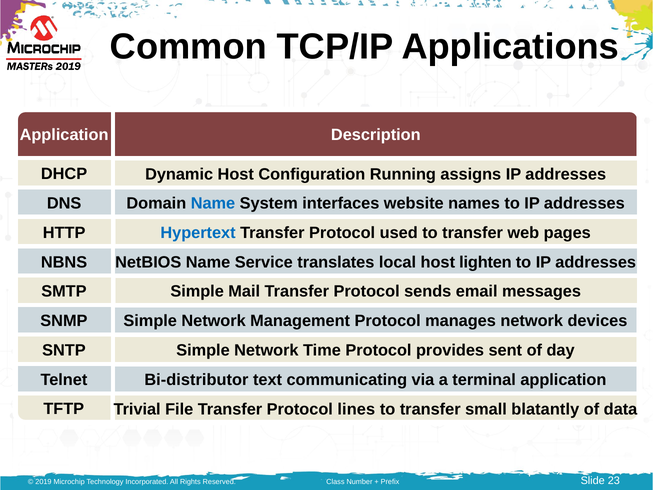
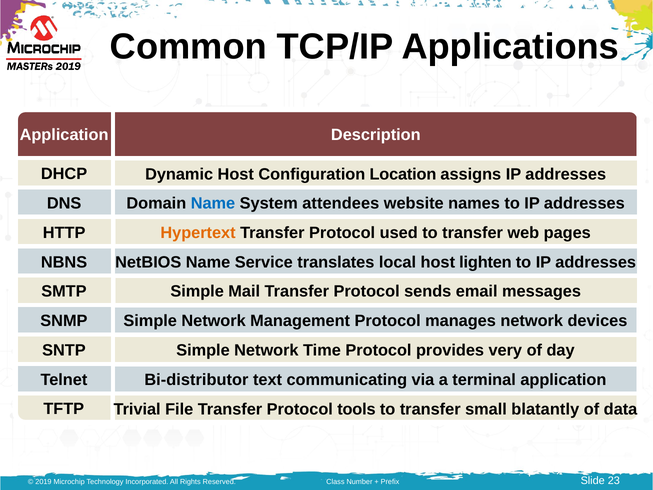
Running: Running -> Location
interfaces: interfaces -> attendees
Hypertext colour: blue -> orange
sent: sent -> very
lines: lines -> tools
